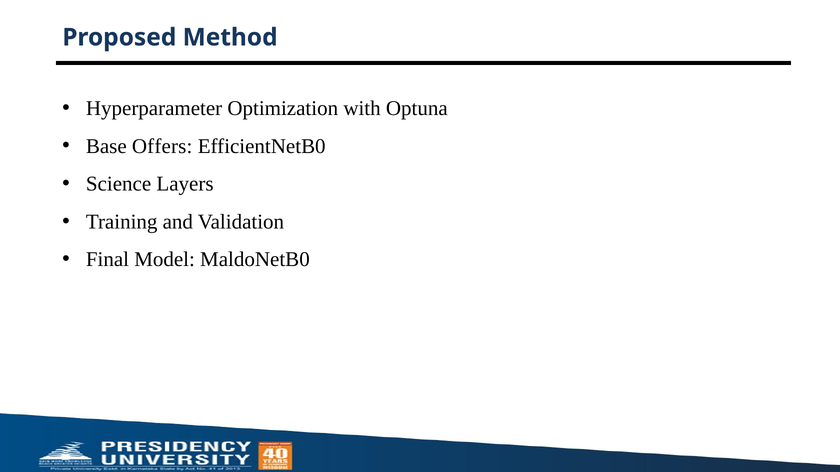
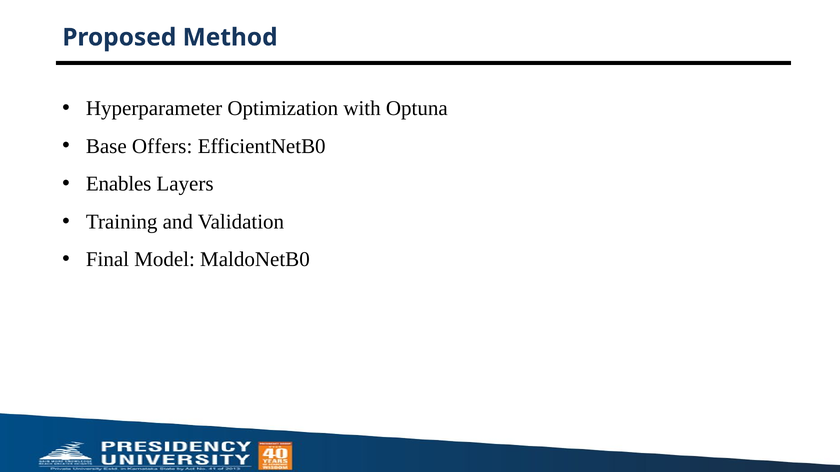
Science: Science -> Enables
